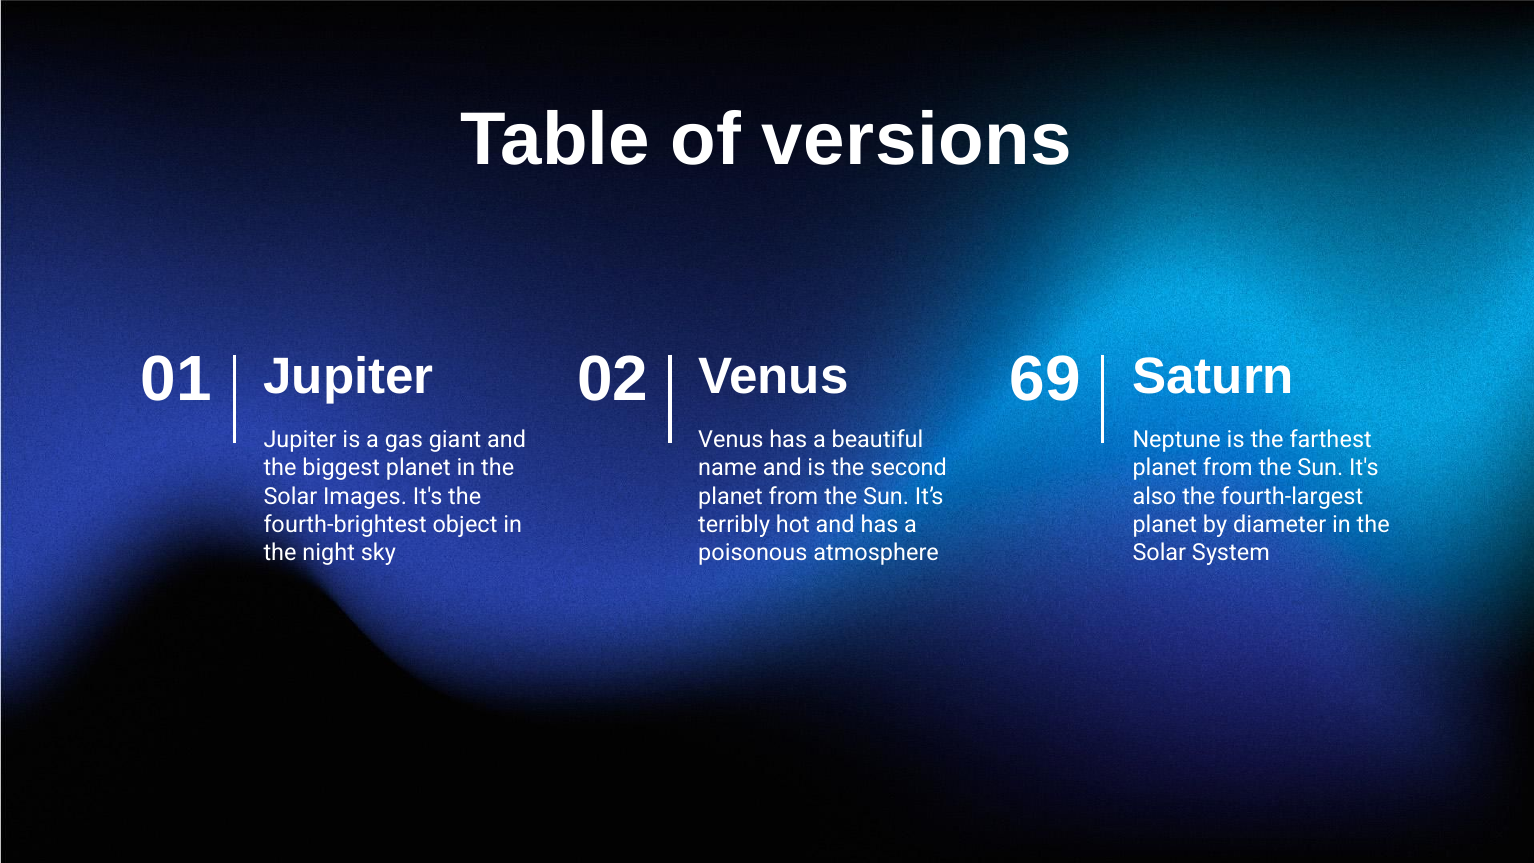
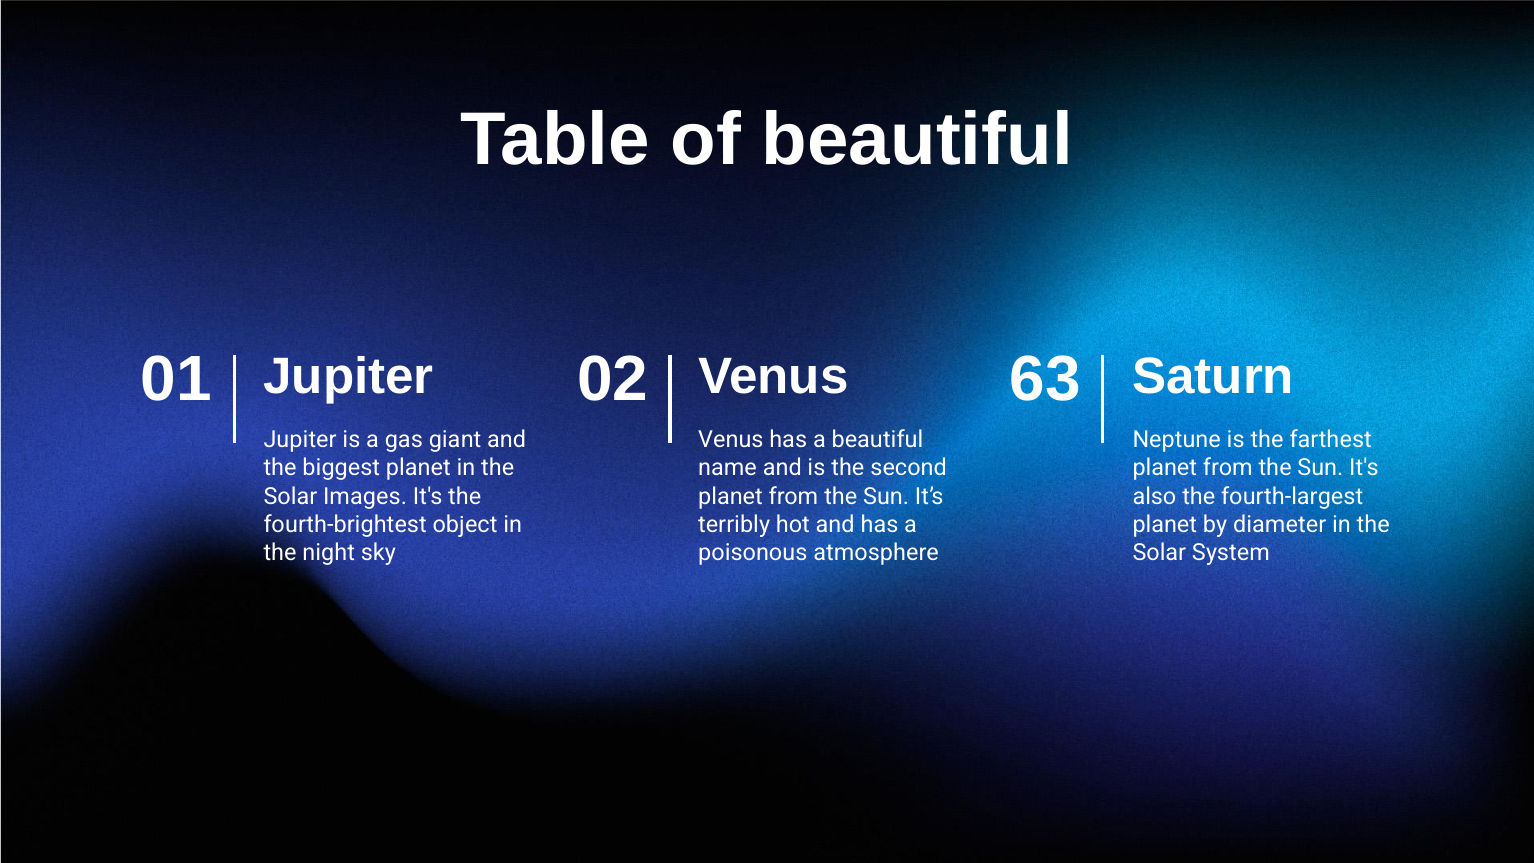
of versions: versions -> beautiful
69: 69 -> 63
